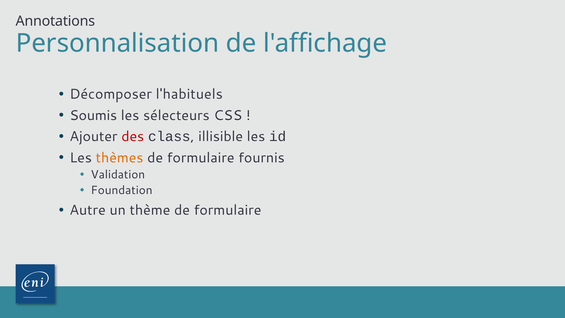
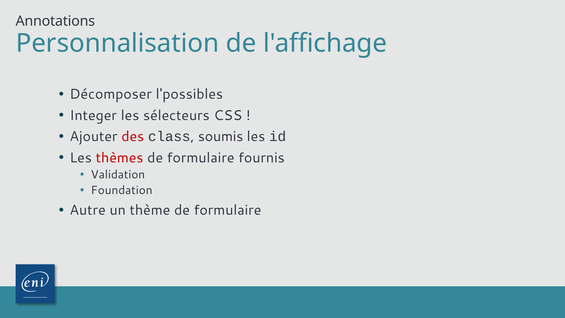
l'habituels: l'habituels -> l'possibles
Soumis: Soumis -> Integer
illisible: illisible -> soumis
thèmes colour: orange -> red
